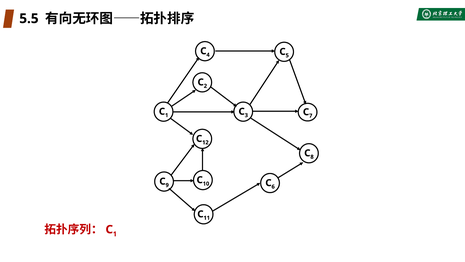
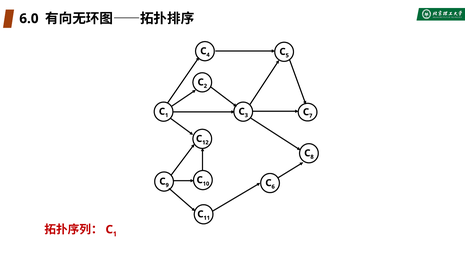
5.5: 5.5 -> 6.0
